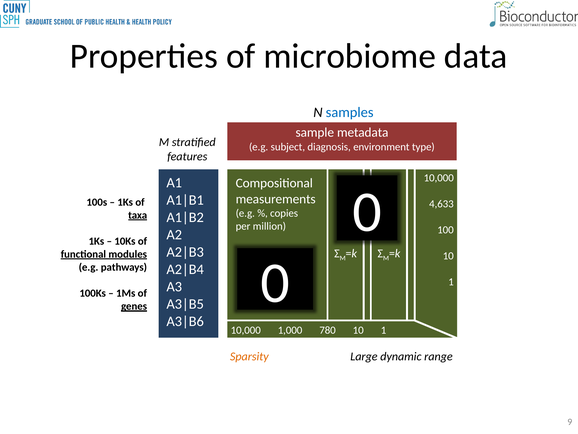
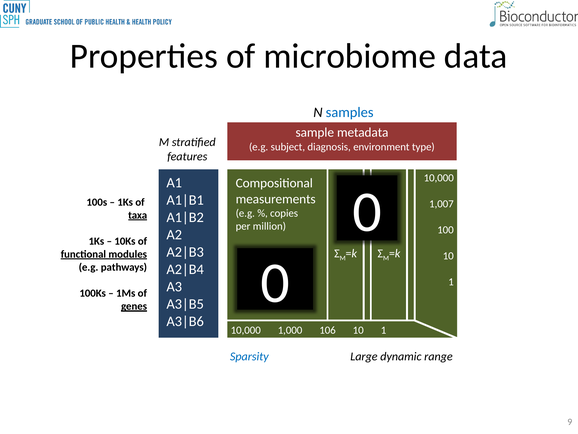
4,633: 4,633 -> 1,007
780: 780 -> 106
Sparsity colour: orange -> blue
